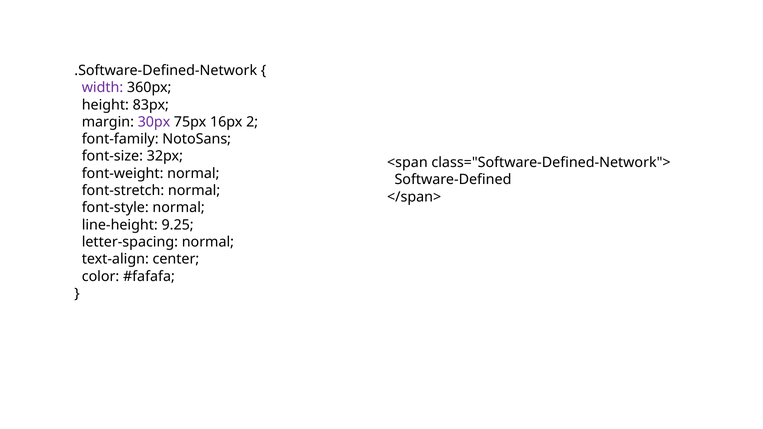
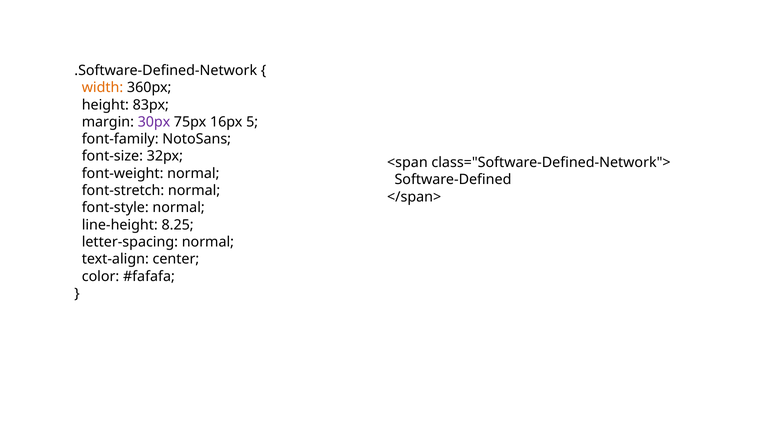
width colour: purple -> orange
2: 2 -> 5
9.25: 9.25 -> 8.25
